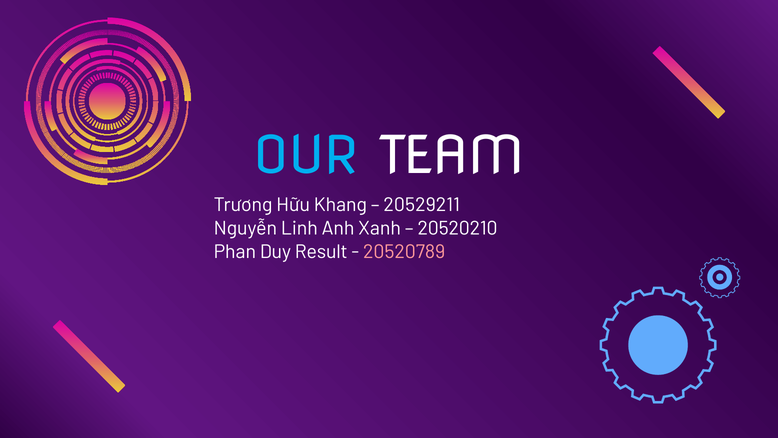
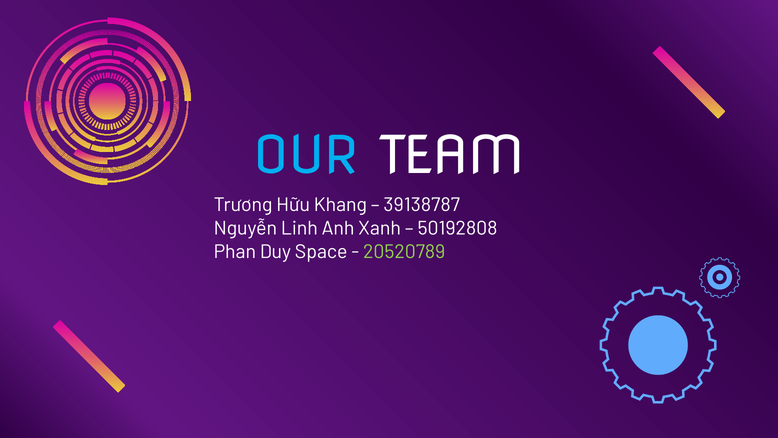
20529211: 20529211 -> 39138787
20520210: 20520210 -> 50192808
Result: Result -> Space
20520789 colour: pink -> light green
